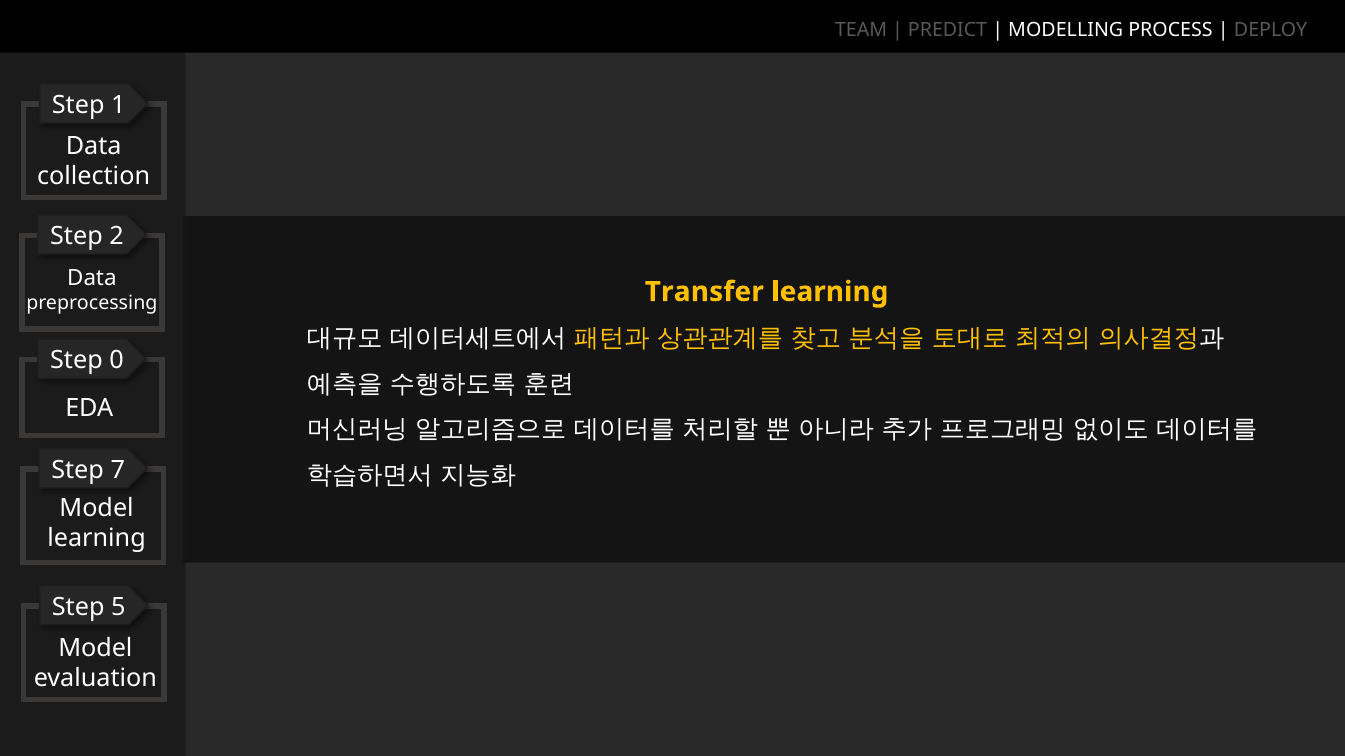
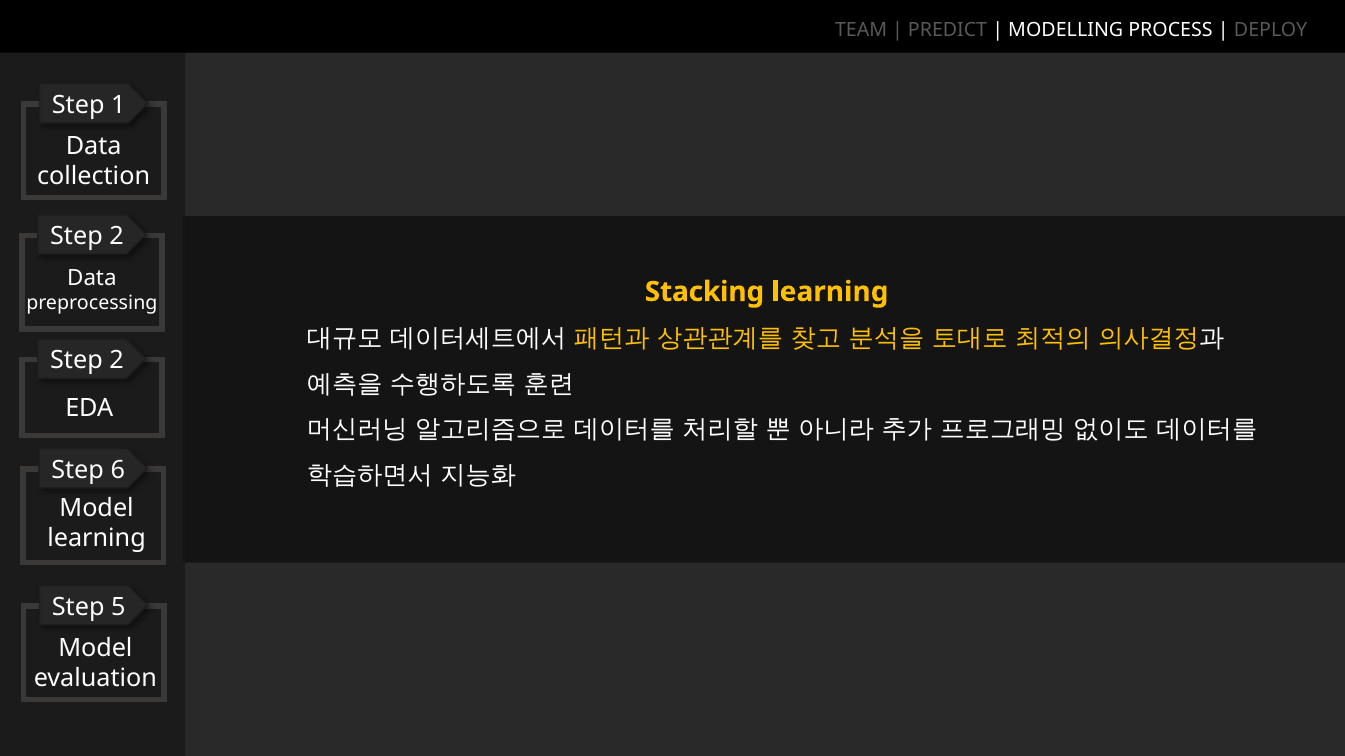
Transfer: Transfer -> Stacking
0 at (117, 361): 0 -> 2
7: 7 -> 6
